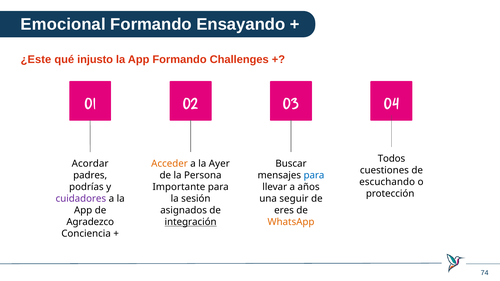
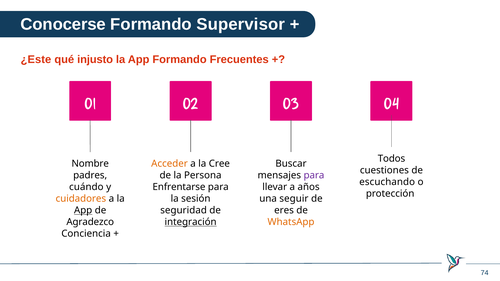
Emocional: Emocional -> Conocerse
Ensayando: Ensayando -> Supervisor
Challenges: Challenges -> Frecuentes
Acordar: Acordar -> Nombre
Ayer: Ayer -> Cree
para at (314, 176) colour: blue -> purple
podrías: podrías -> cuándo
Importante: Importante -> Enfrentarse
cuidadores colour: purple -> orange
App at (83, 211) underline: none -> present
asignados: asignados -> seguridad
